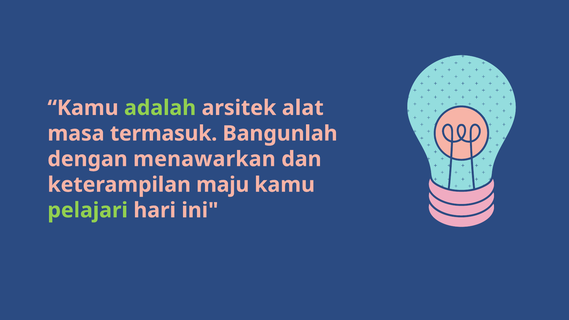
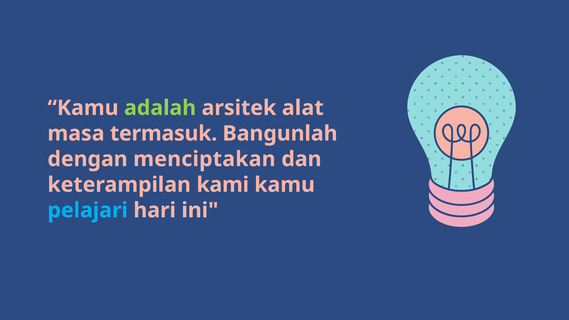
menawarkan: menawarkan -> menciptakan
maju: maju -> kami
pelajari colour: light green -> light blue
